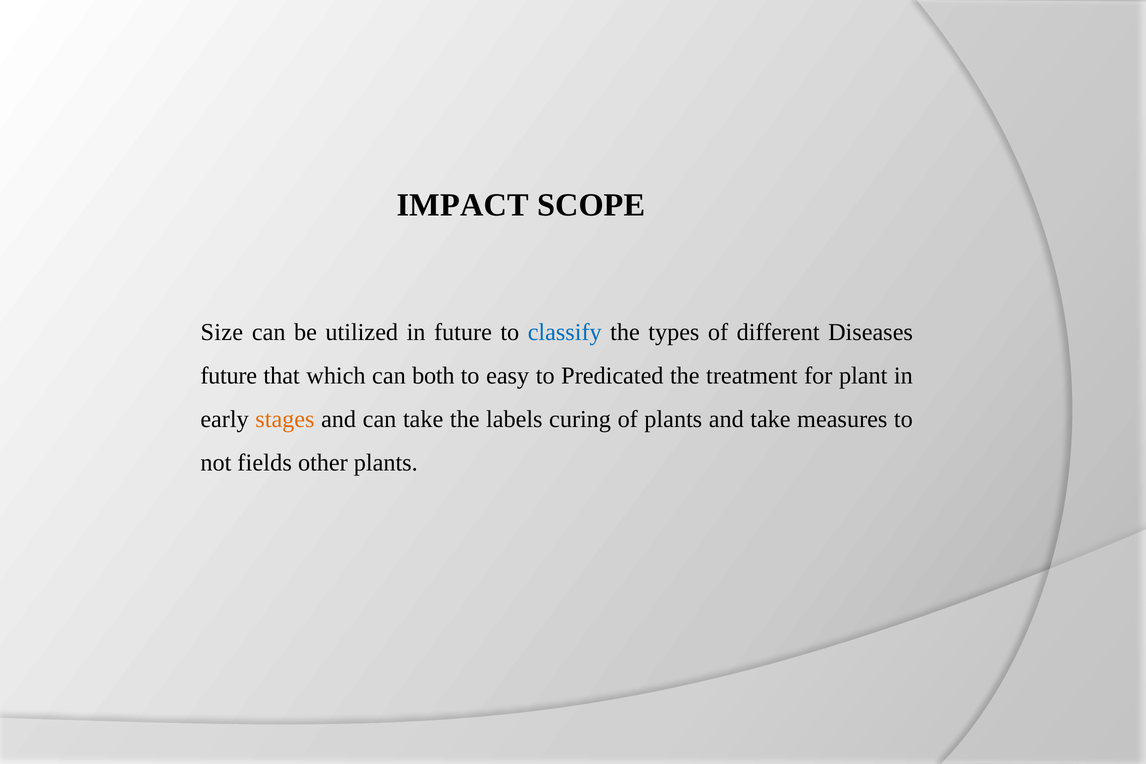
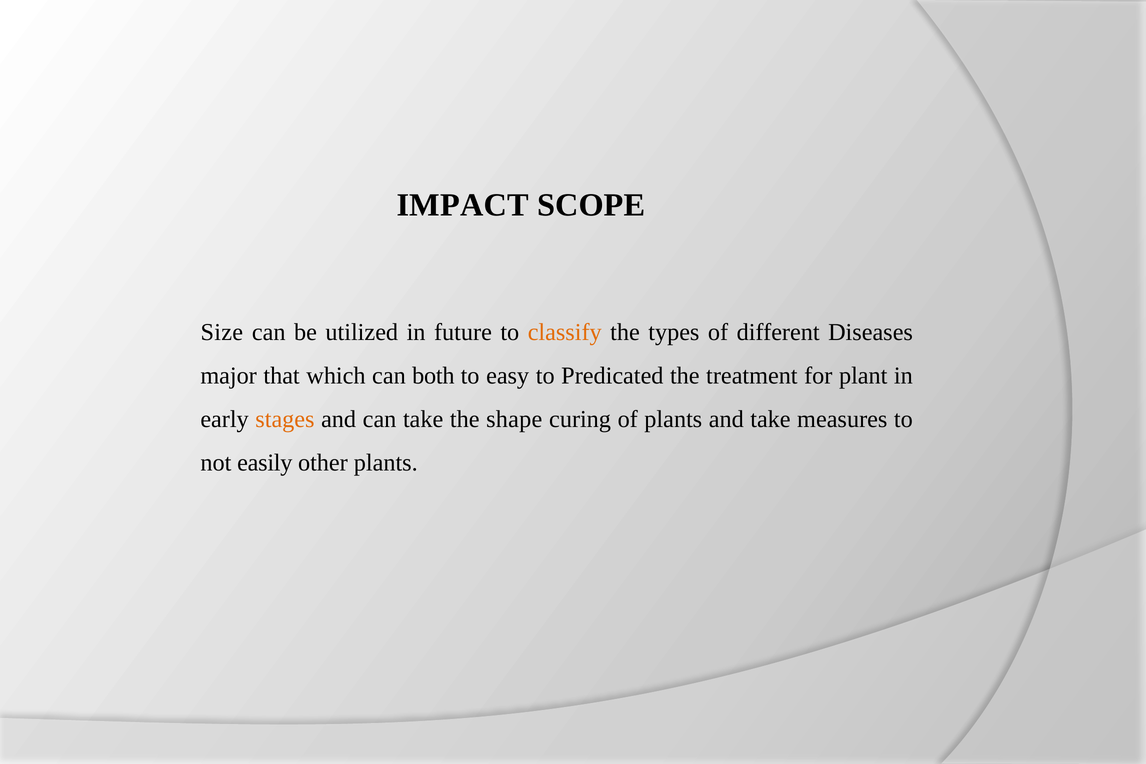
classify colour: blue -> orange
future at (229, 376): future -> major
labels: labels -> shape
fields: fields -> easily
